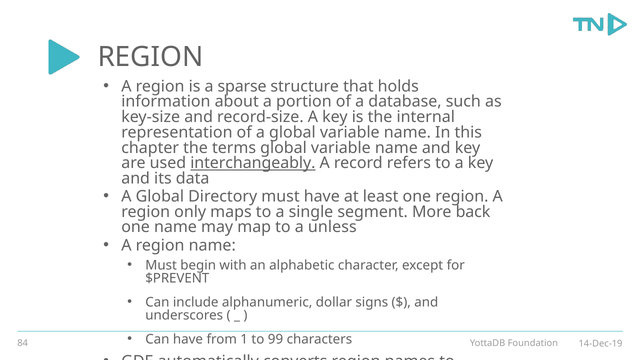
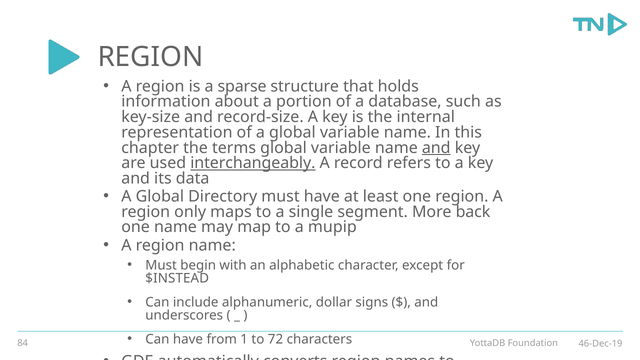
and at (436, 148) underline: none -> present
unless: unless -> mupip
$PREVENT: $PREVENT -> $INSTEAD
99: 99 -> 72
14-Dec-19: 14-Dec-19 -> 46-Dec-19
